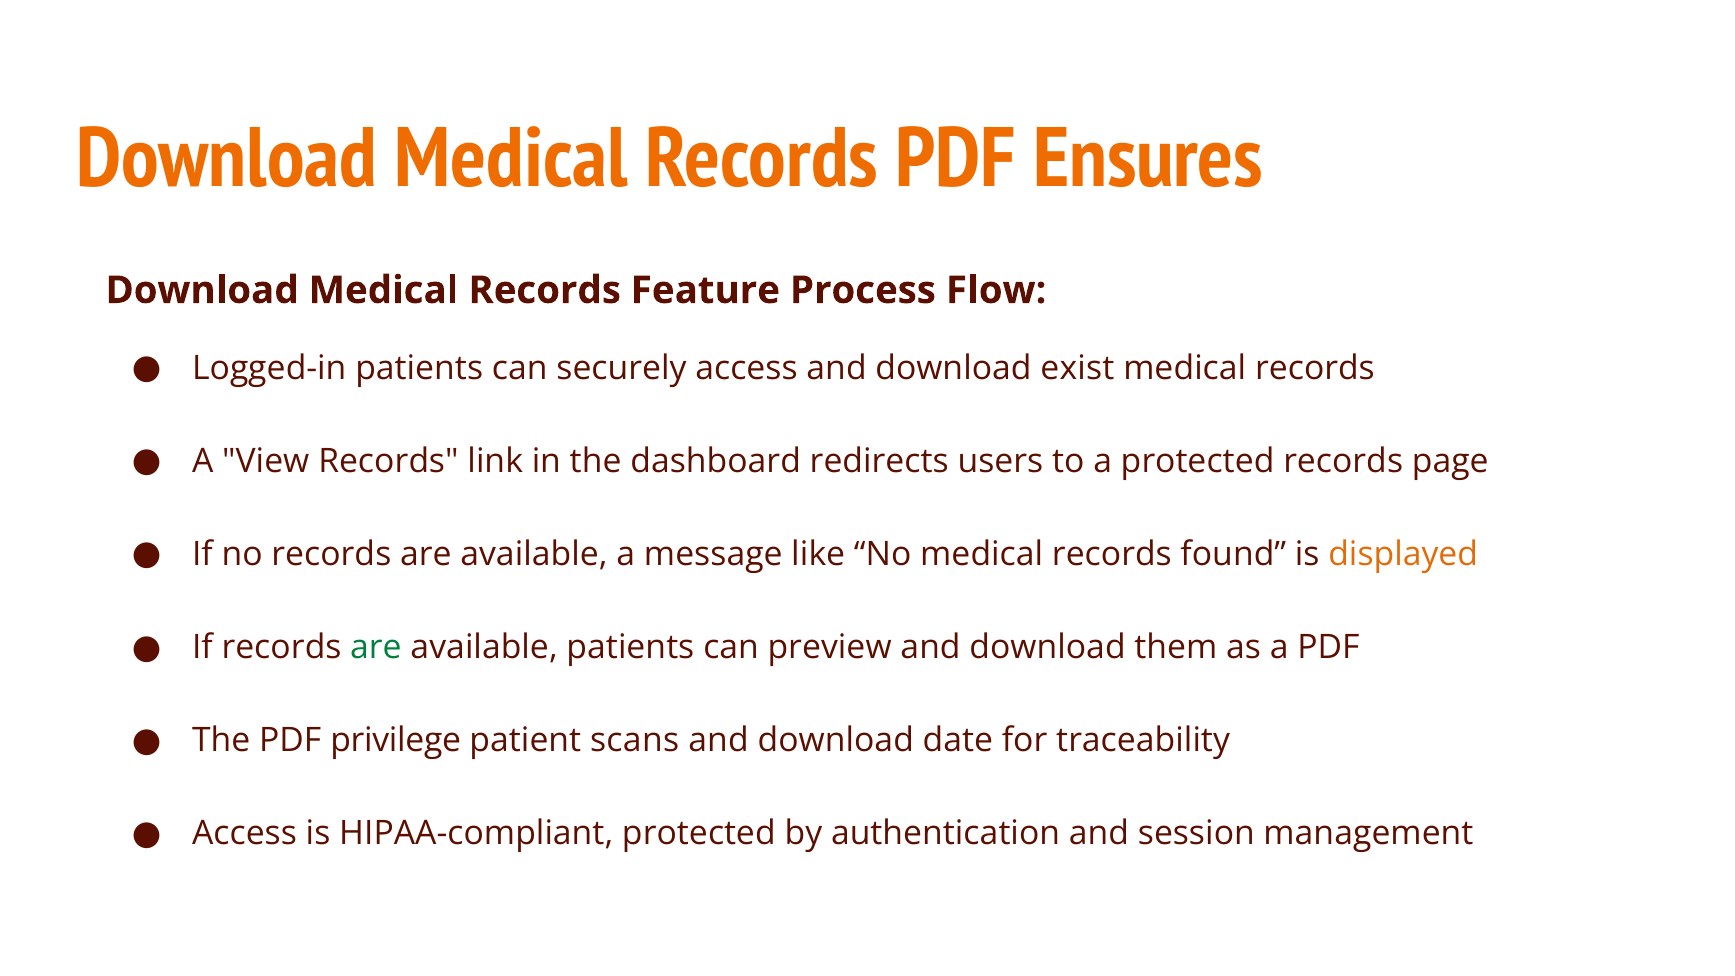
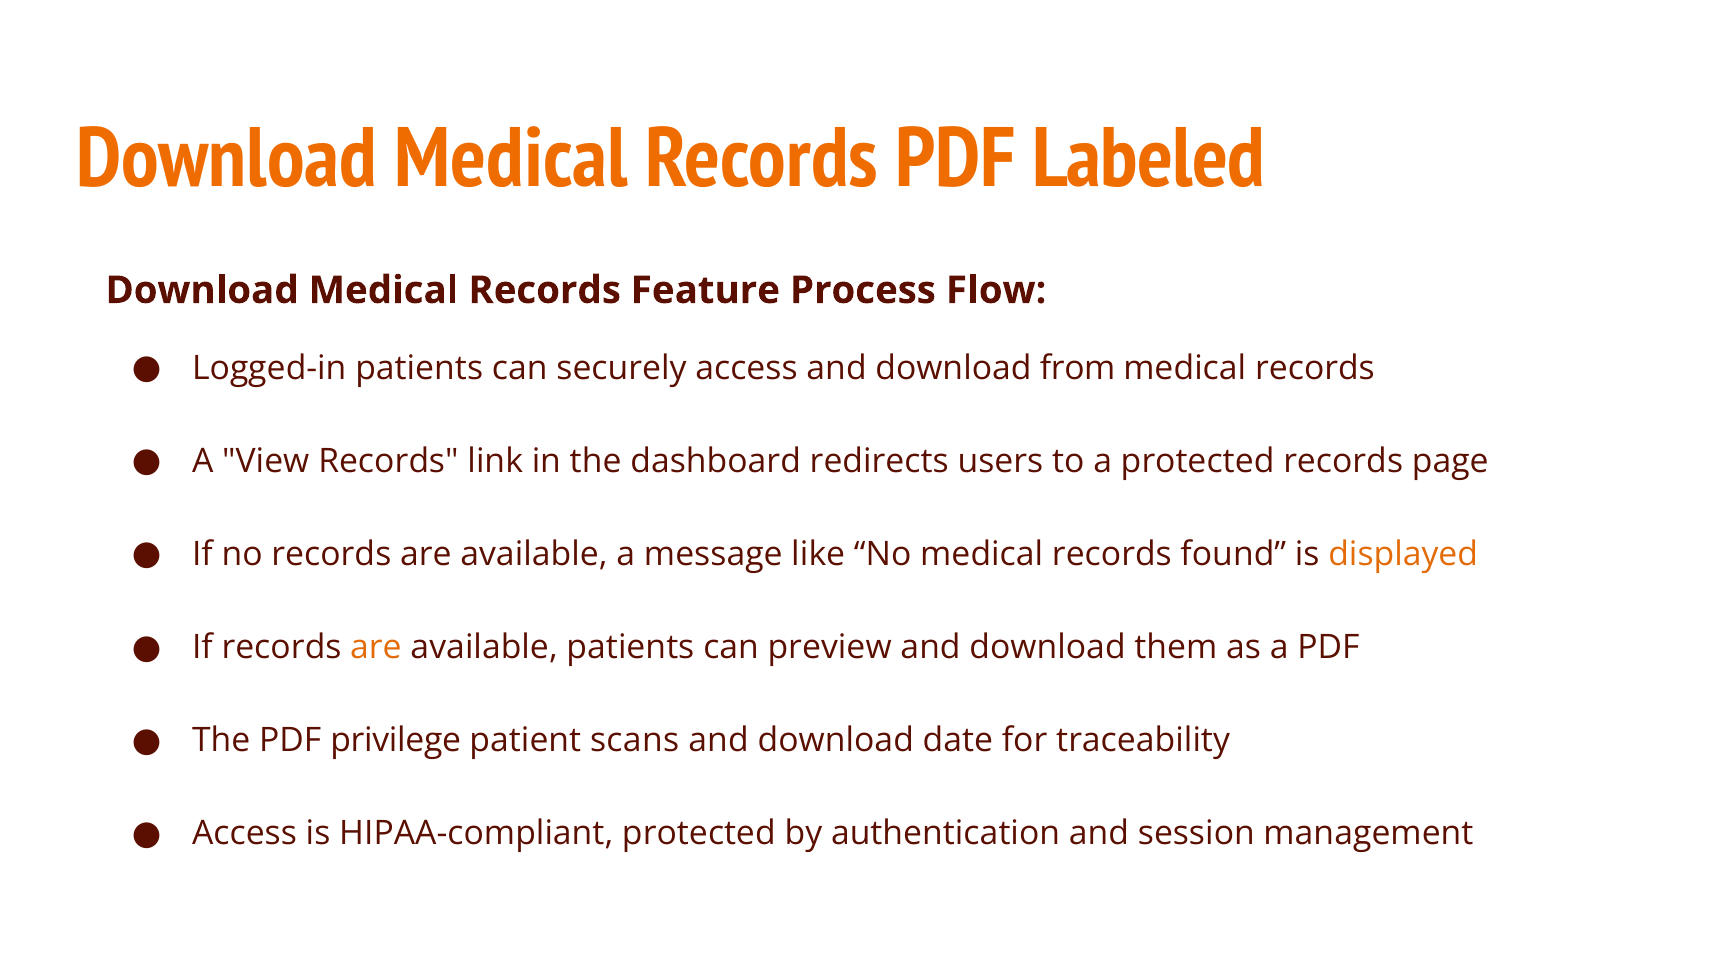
Ensures: Ensures -> Labeled
exist: exist -> from
are at (376, 647) colour: green -> orange
